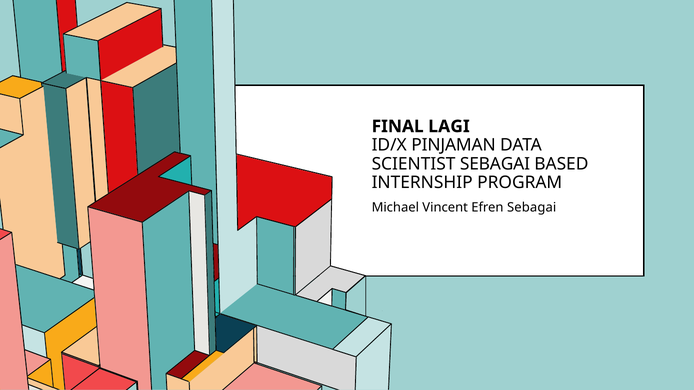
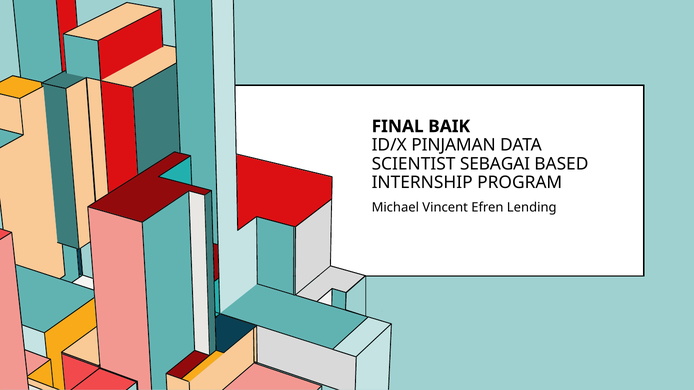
LAGI: LAGI -> BAIK
Efren Sebagai: Sebagai -> Lending
